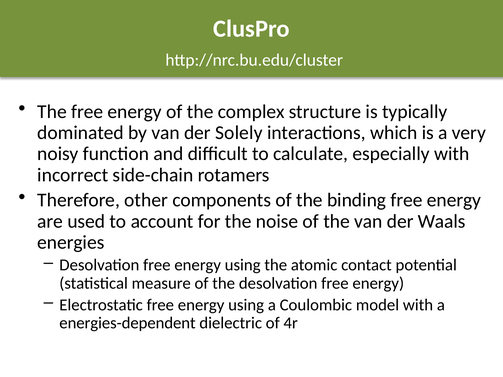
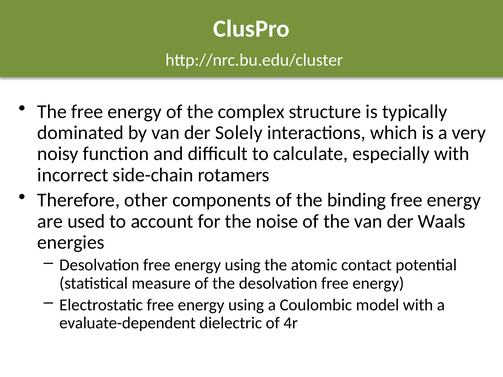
energies-dependent: energies-dependent -> evaluate-dependent
